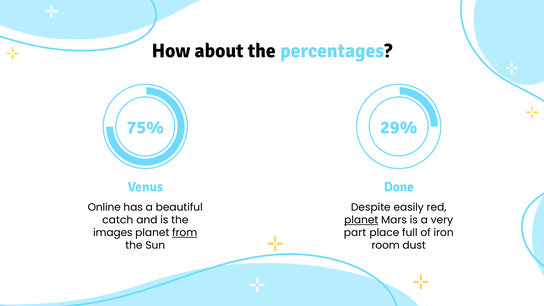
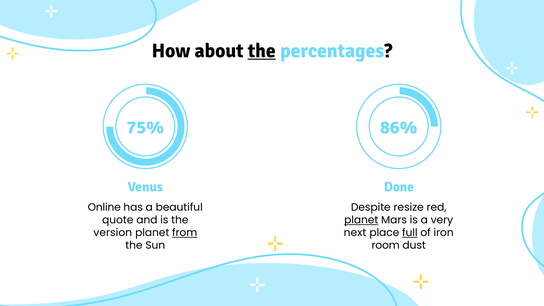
the at (262, 51) underline: none -> present
29%: 29% -> 86%
easily: easily -> resize
catch: catch -> quote
images: images -> version
part: part -> next
full underline: none -> present
